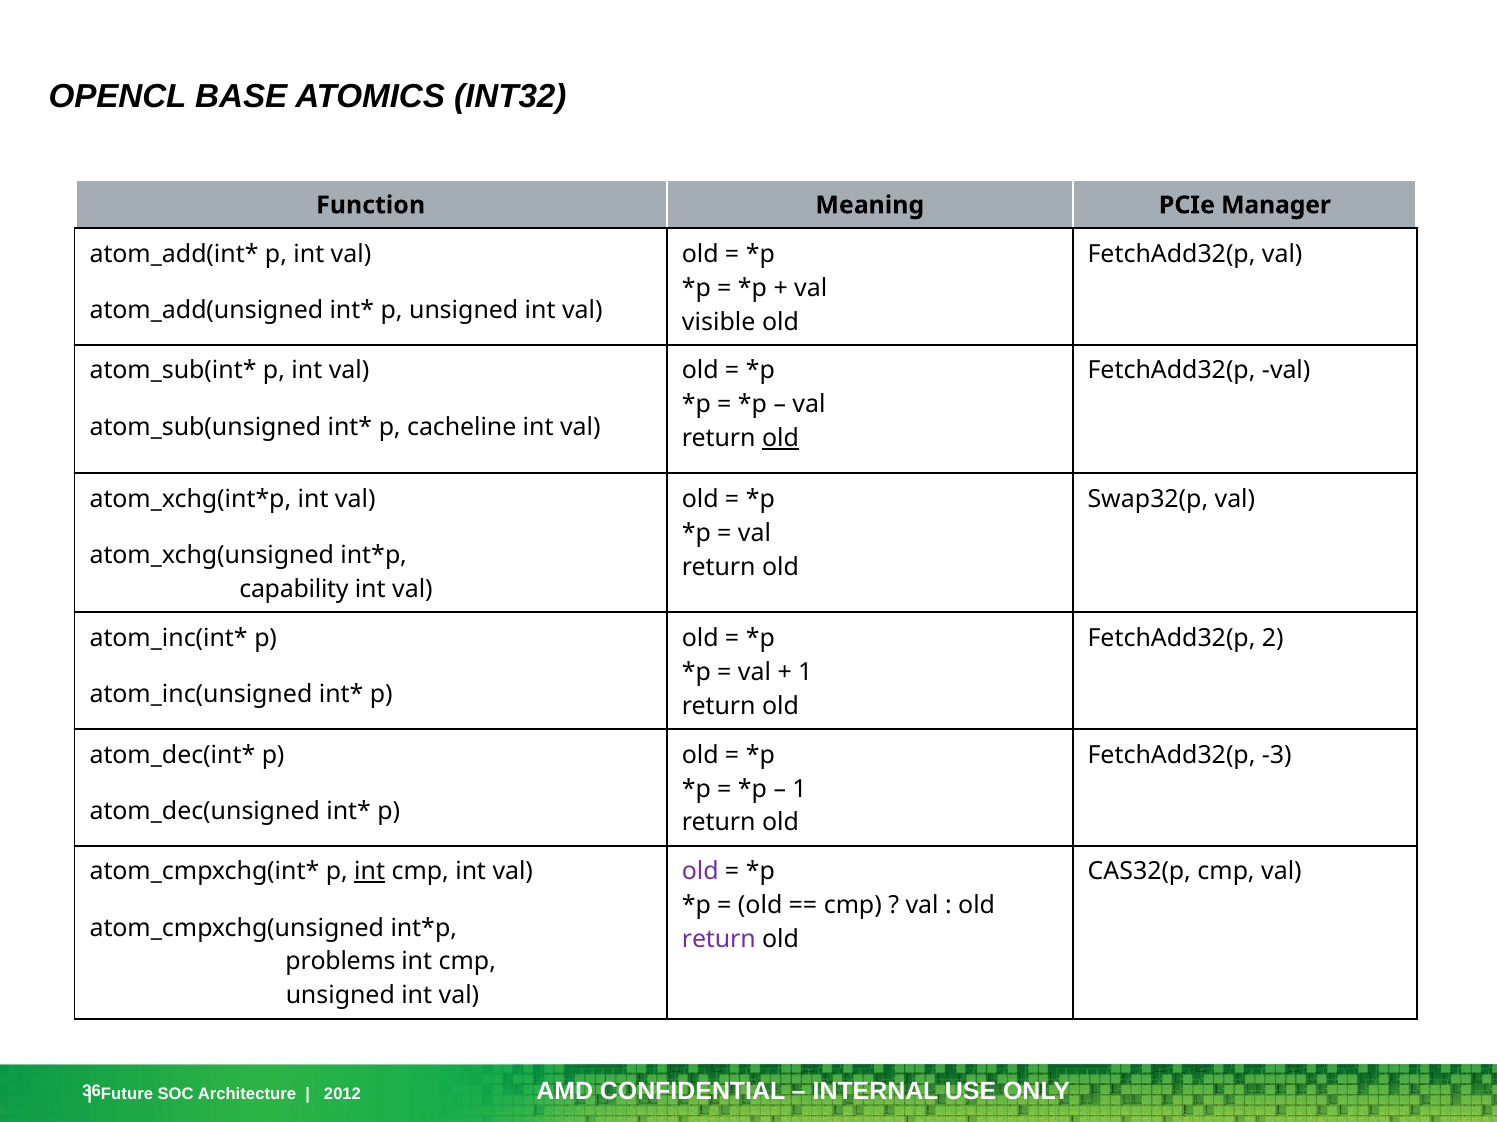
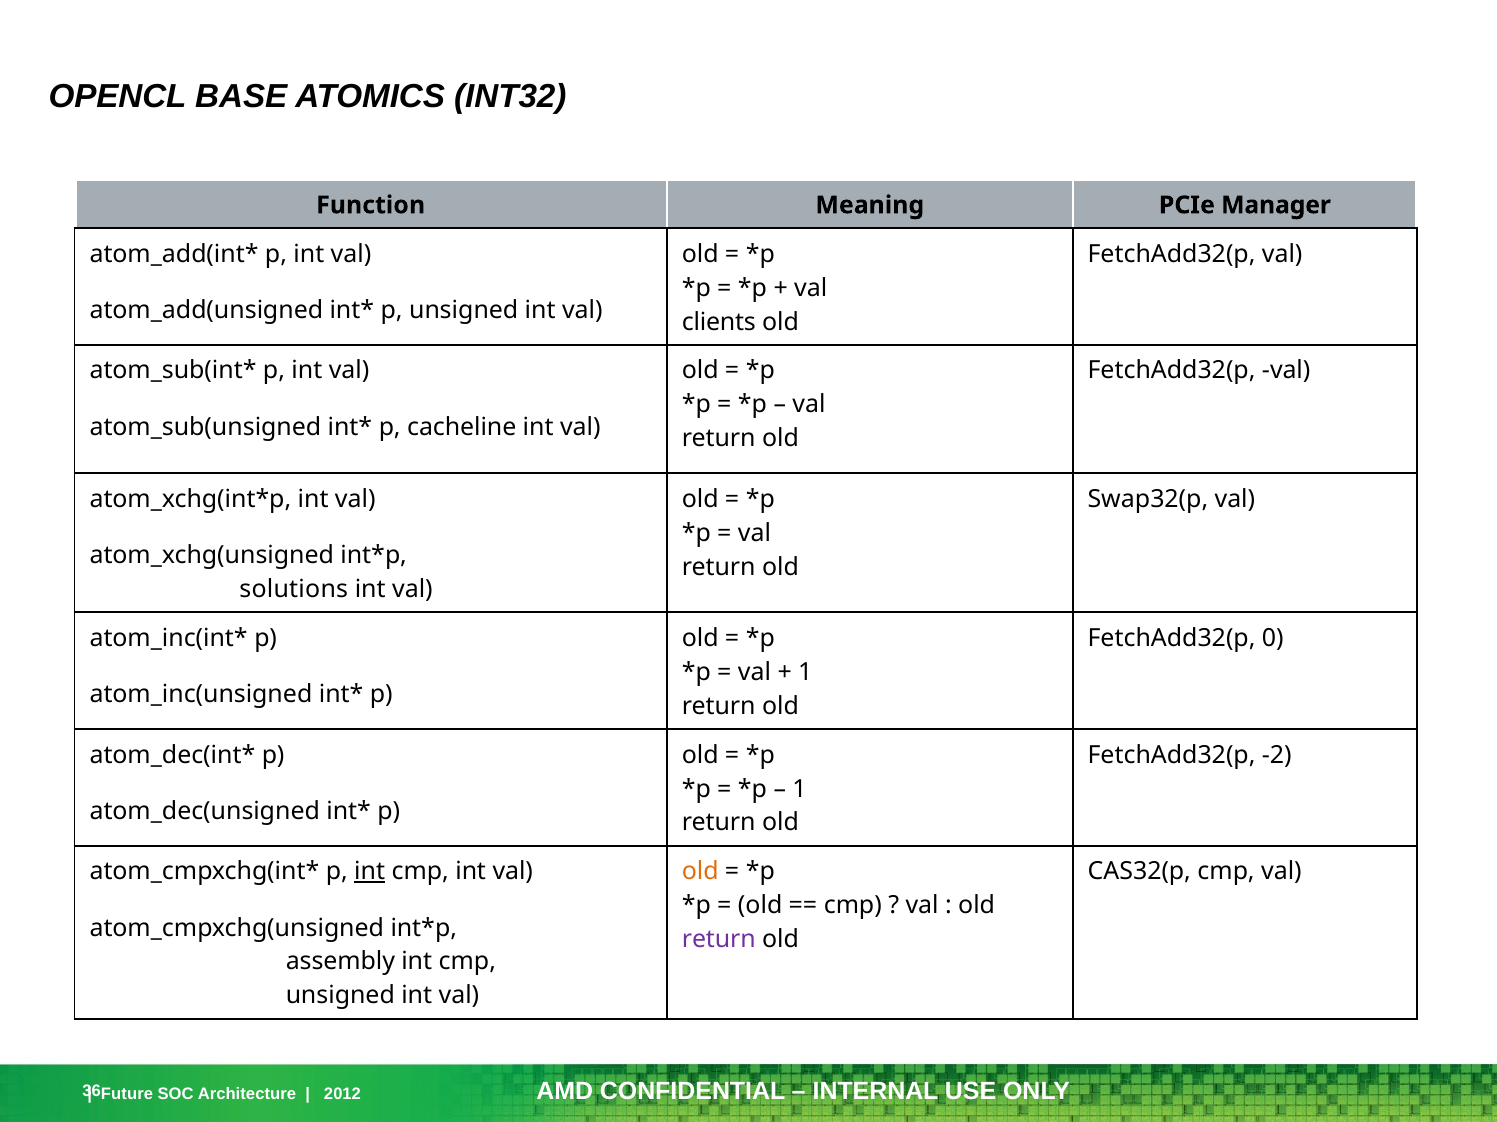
visible: visible -> clients
old at (781, 439) underline: present -> none
capability: capability -> solutions
2: 2 -> 0
-3: -3 -> -2
old at (700, 872) colour: purple -> orange
problems: problems -> assembly
